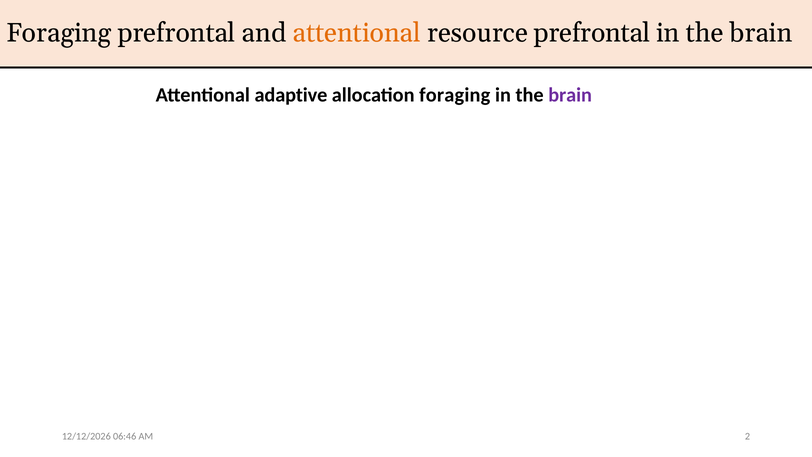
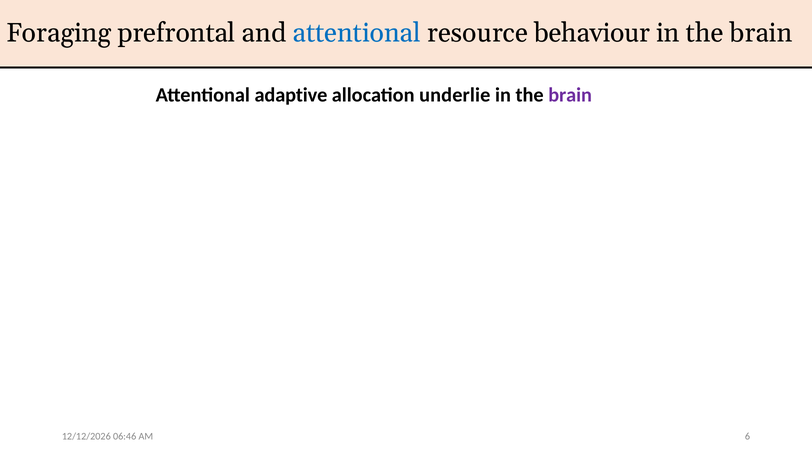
attentional at (357, 33) colour: orange -> blue
resource prefrontal: prefrontal -> behaviour
allocation foraging: foraging -> underlie
2: 2 -> 6
